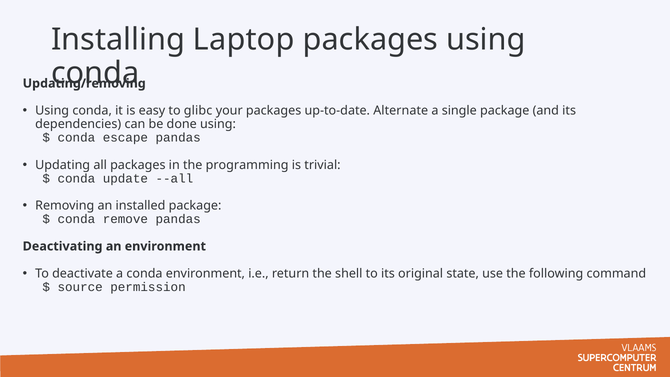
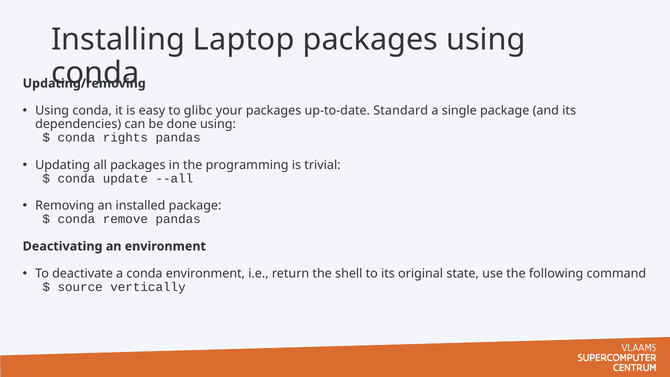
Alternate: Alternate -> Standard
escape: escape -> rights
permission: permission -> vertically
